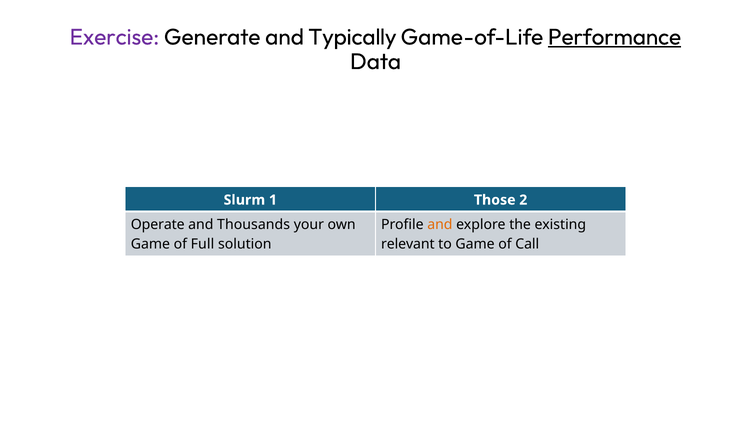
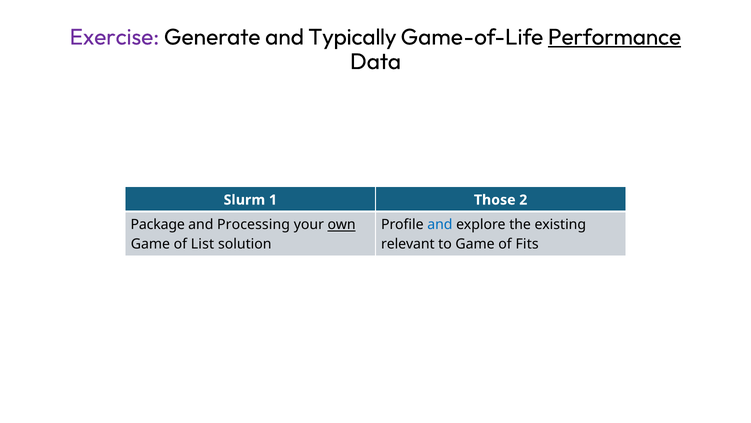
Operate: Operate -> Package
Thousands: Thousands -> Processing
own underline: none -> present
and at (440, 225) colour: orange -> blue
Full: Full -> List
Call: Call -> Fits
